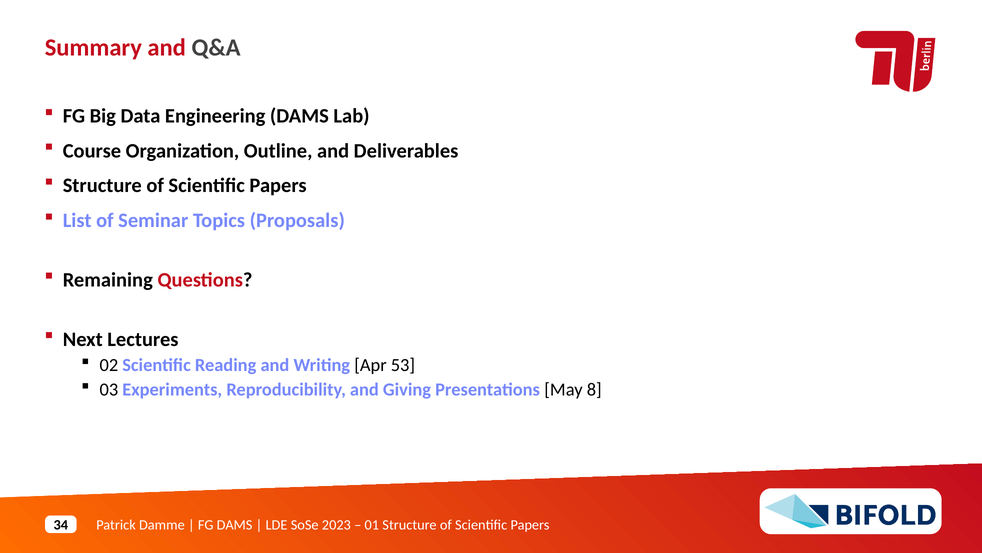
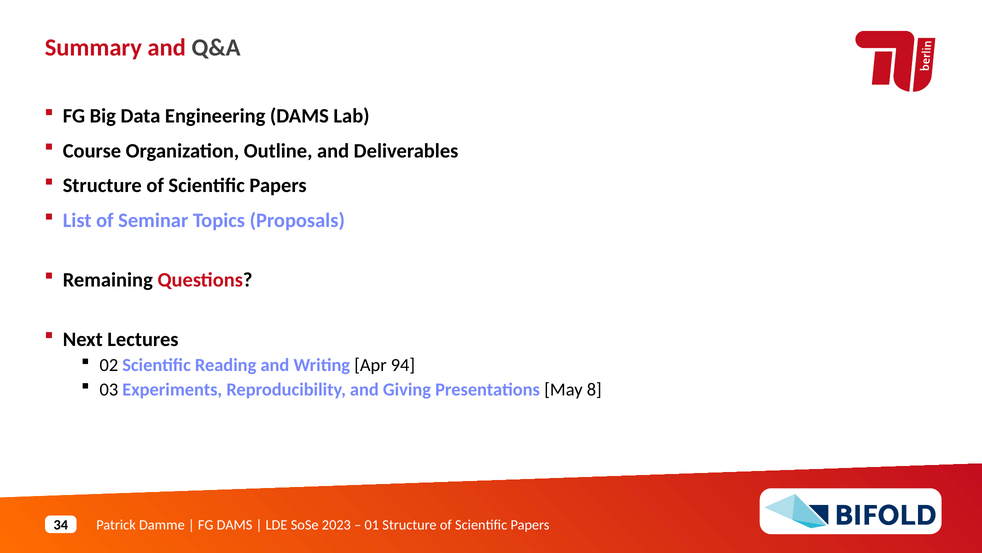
53: 53 -> 94
